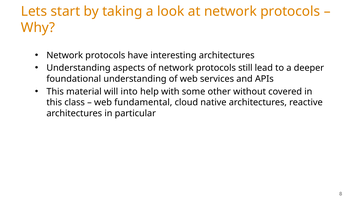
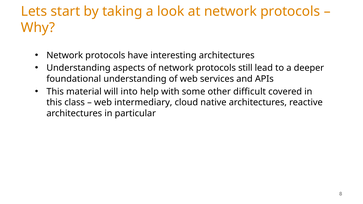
without: without -> difficult
fundamental: fundamental -> intermediary
